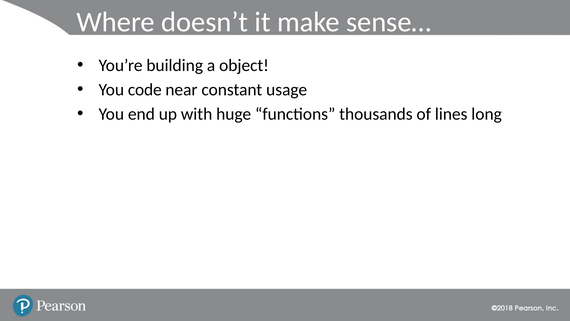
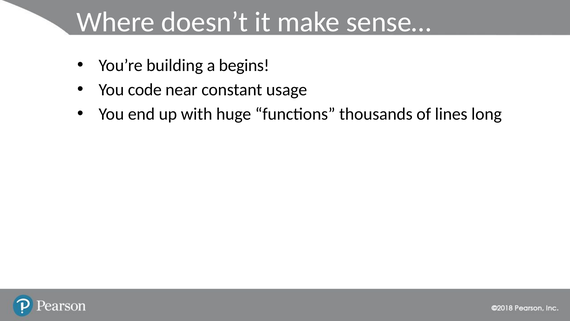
object: object -> begins
